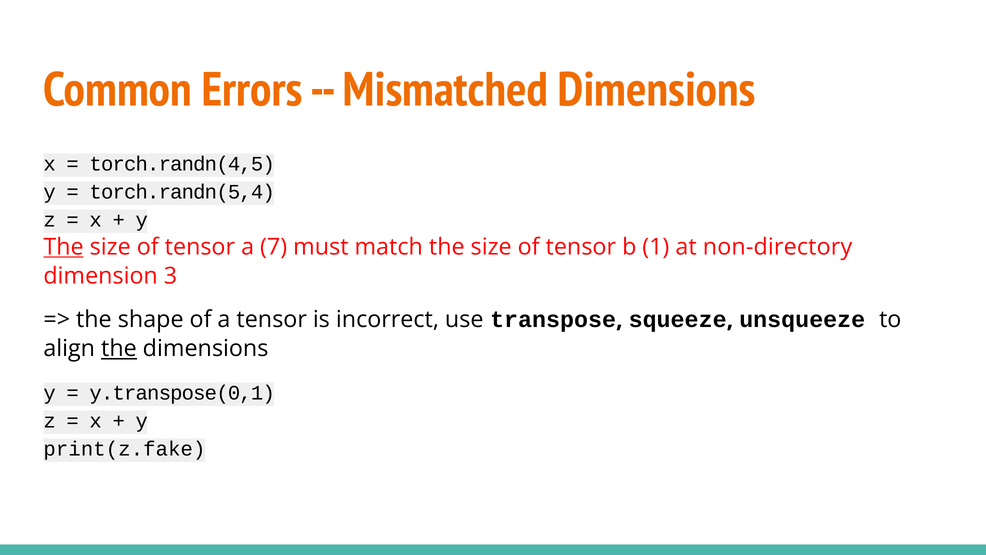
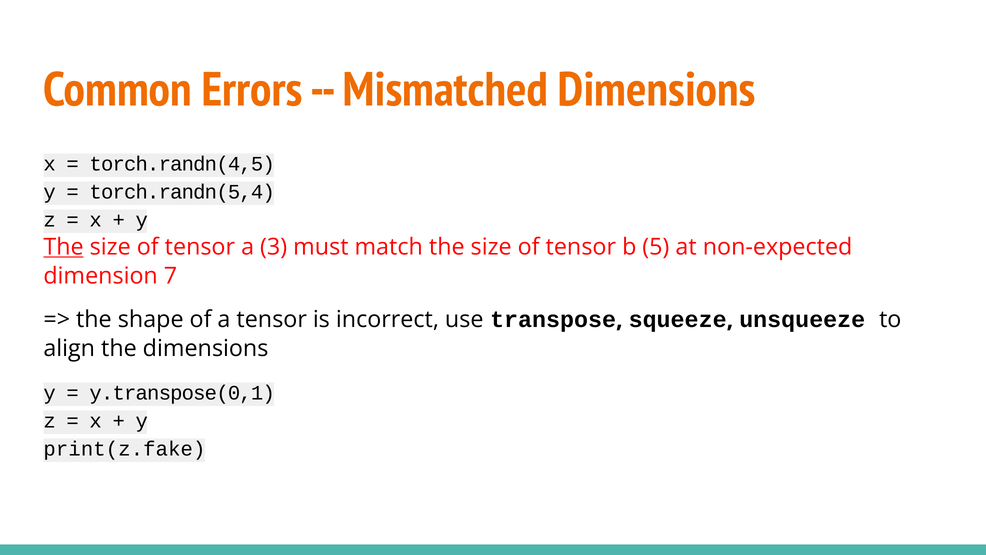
7: 7 -> 3
1: 1 -> 5
non-directory: non-directory -> non-expected
3: 3 -> 7
the at (119, 348) underline: present -> none
